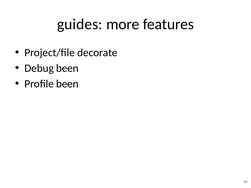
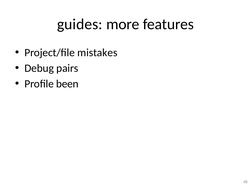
decorate: decorate -> mistakes
Debug been: been -> pairs
